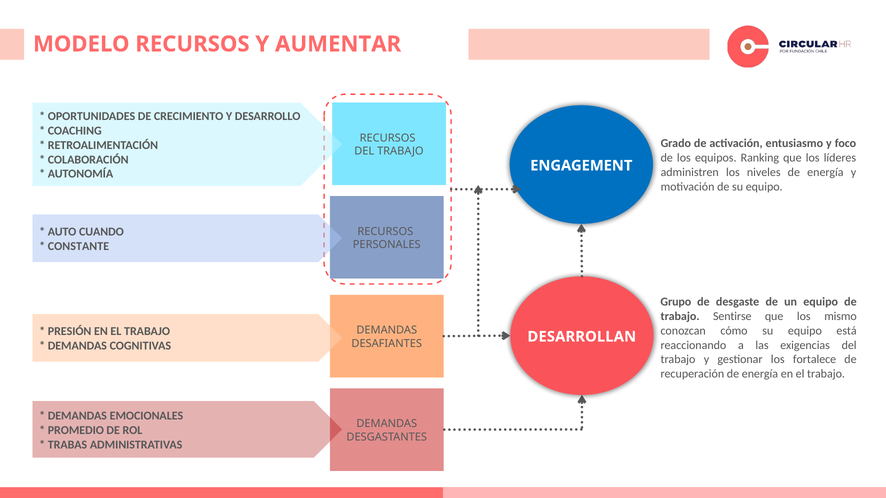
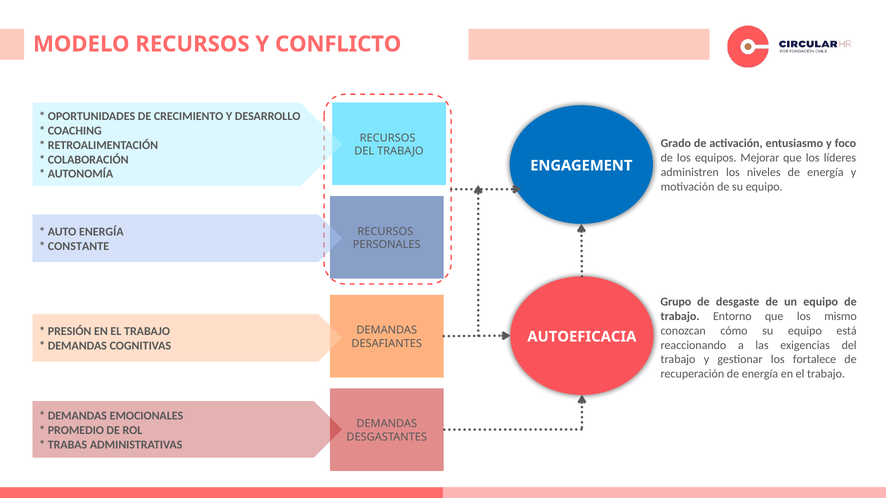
AUMENTAR: AUMENTAR -> CONFLICTO
Ranking: Ranking -> Mejorar
AUTO CUANDO: CUANDO -> ENERGÍA
Sentirse: Sentirse -> Entorno
DESARROLLAN: DESARROLLAN -> AUTOEFICACIA
